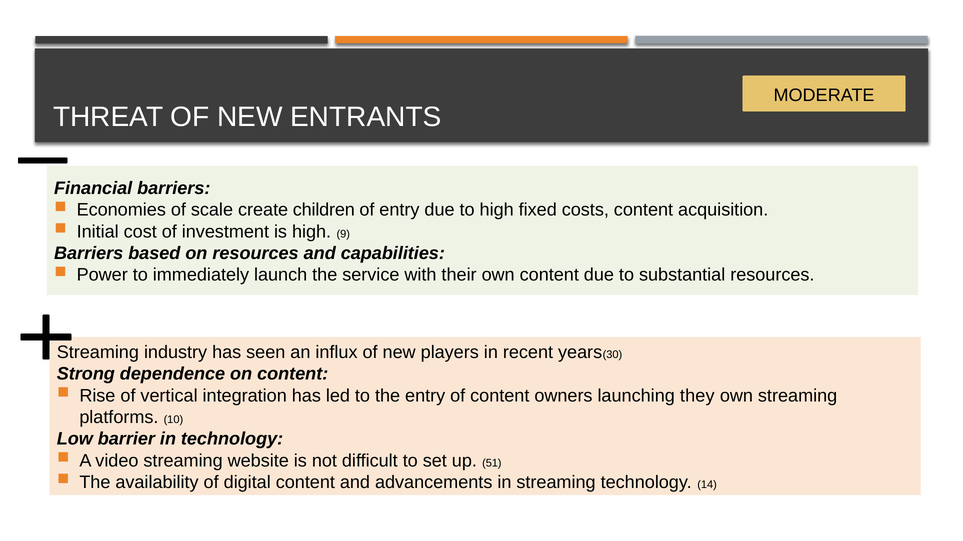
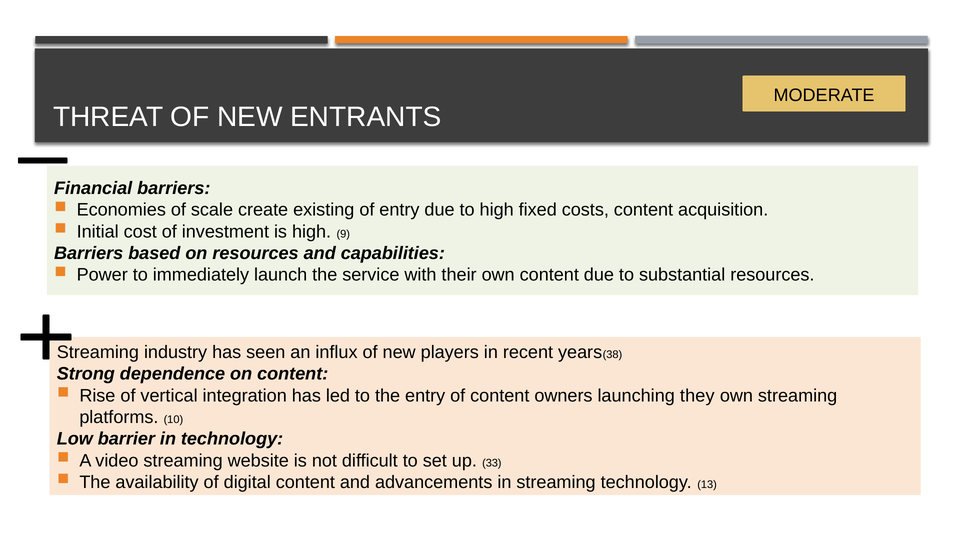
children: children -> existing
30: 30 -> 38
51: 51 -> 33
14: 14 -> 13
